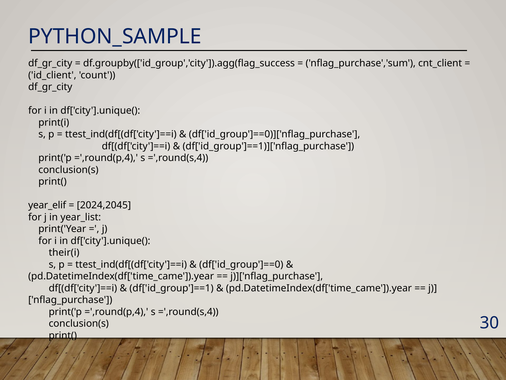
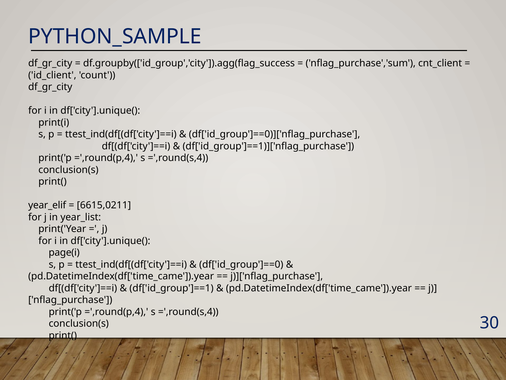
2024,2045: 2024,2045 -> 6615,0211
their(i: their(i -> page(i
